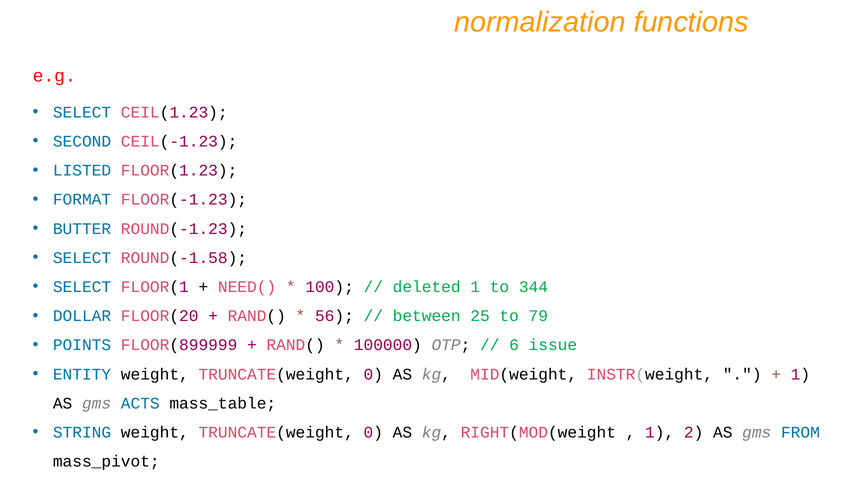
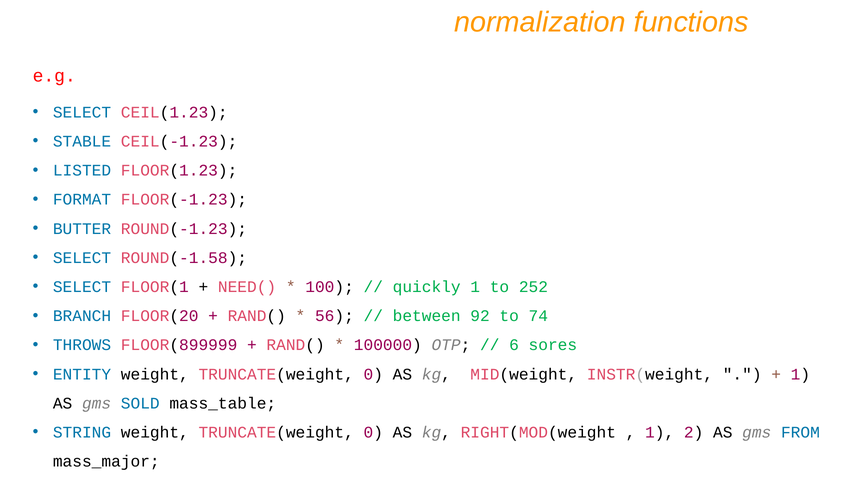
SECOND: SECOND -> STABLE
deleted: deleted -> quickly
344: 344 -> 252
DOLLAR: DOLLAR -> BRANCH
25: 25 -> 92
79: 79 -> 74
POINTS: POINTS -> THROWS
issue: issue -> sores
ACTS: ACTS -> SOLD
mass_pivot: mass_pivot -> mass_major
